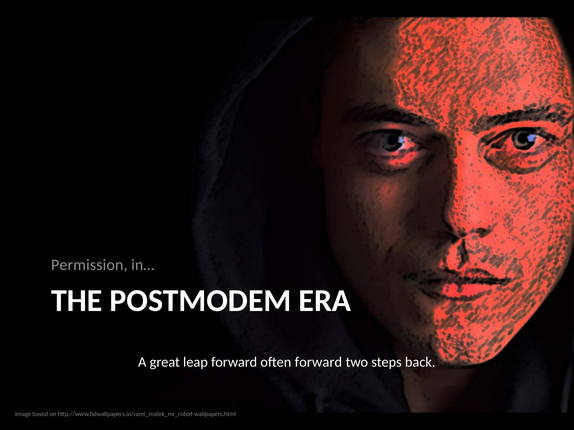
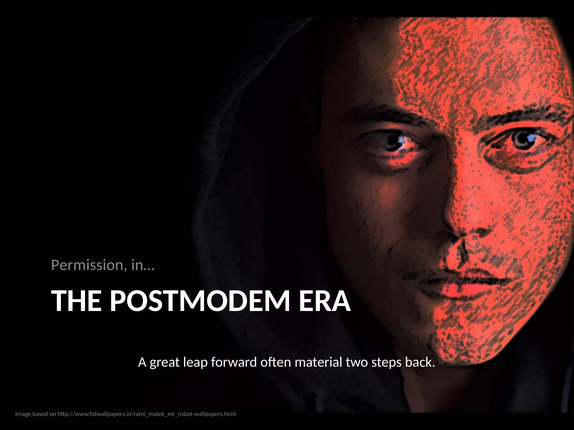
often forward: forward -> material
